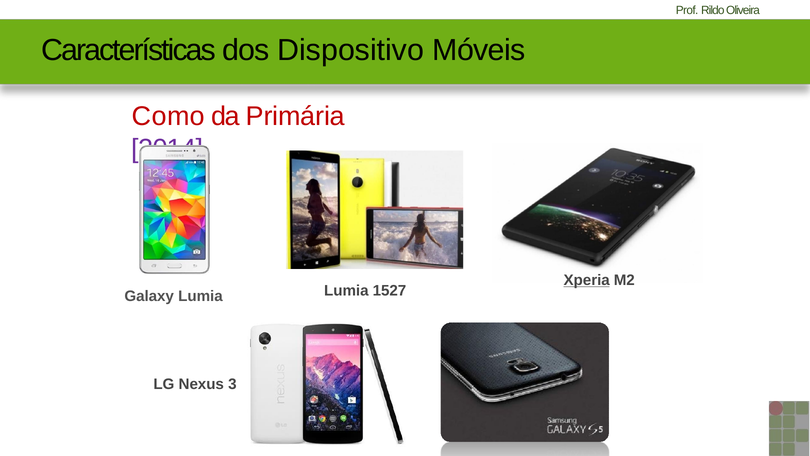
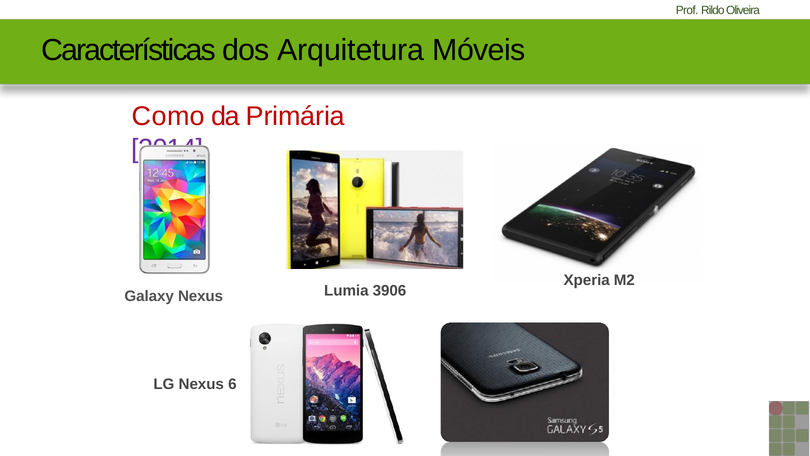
Dispositivo: Dispositivo -> Arquitetura
Xperia underline: present -> none
1527: 1527 -> 3906
Galaxy Lumia: Lumia -> Nexus
3: 3 -> 6
